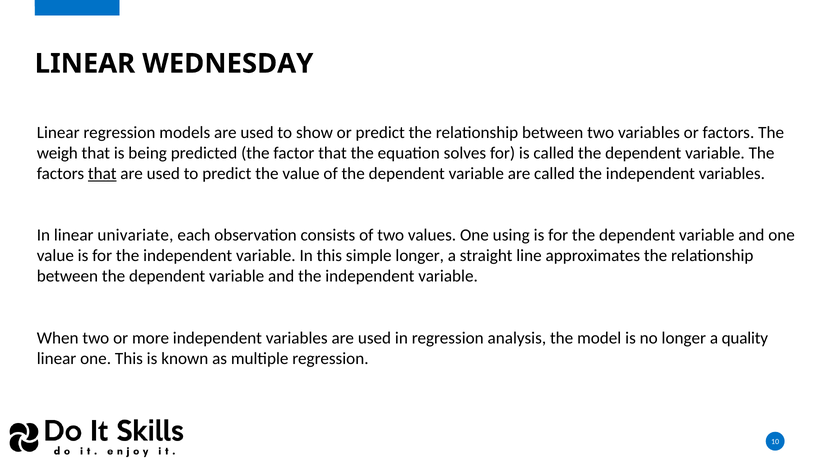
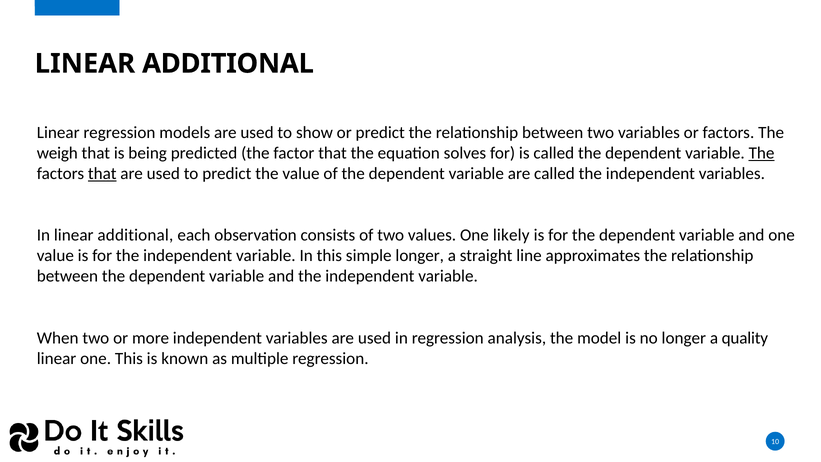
WEDNESDAY at (228, 64): WEDNESDAY -> ADDITIONAL
The at (762, 153) underline: none -> present
In linear univariate: univariate -> additional
using: using -> likely
